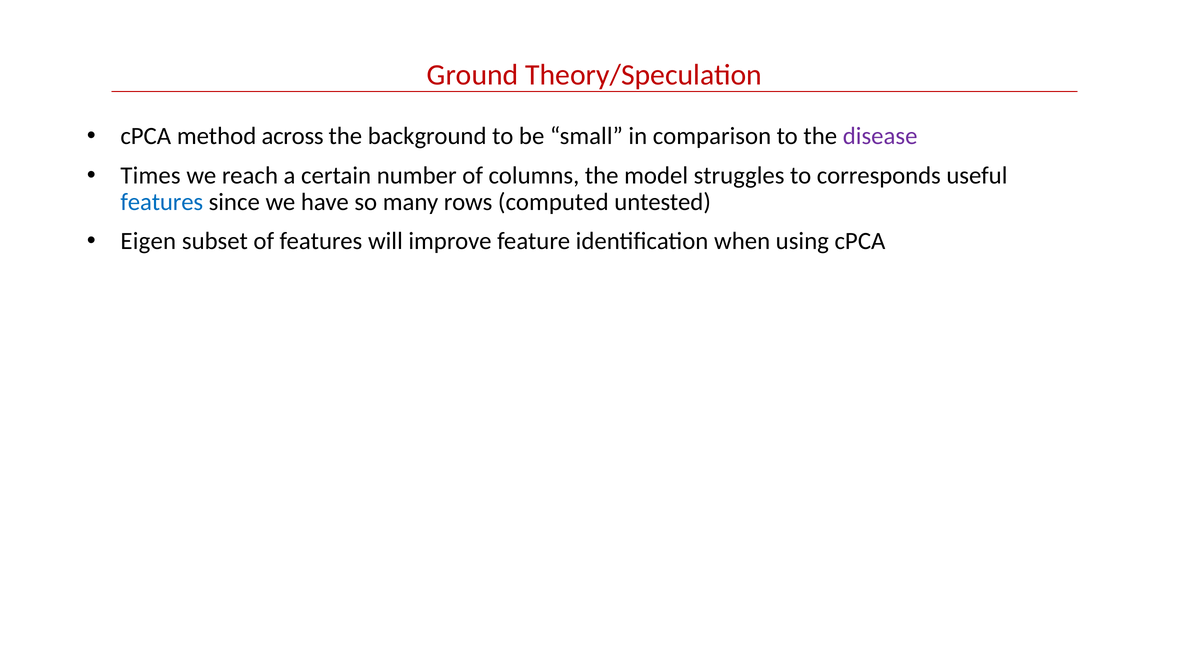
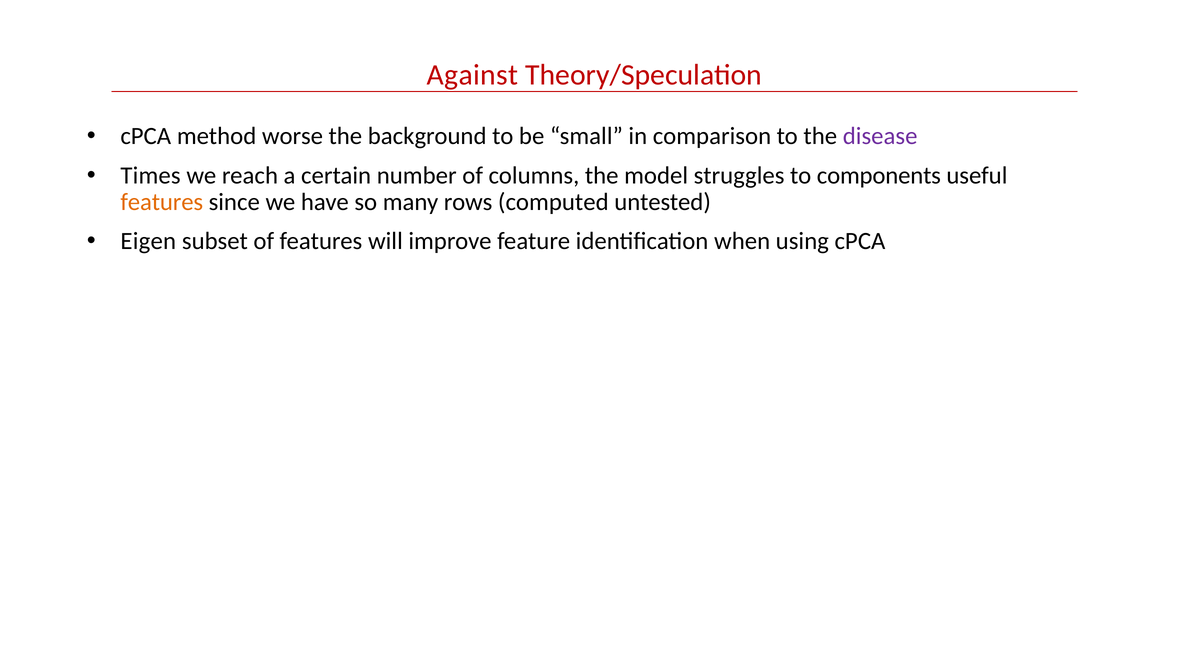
Ground: Ground -> Against
across: across -> worse
corresponds: corresponds -> components
features at (162, 202) colour: blue -> orange
